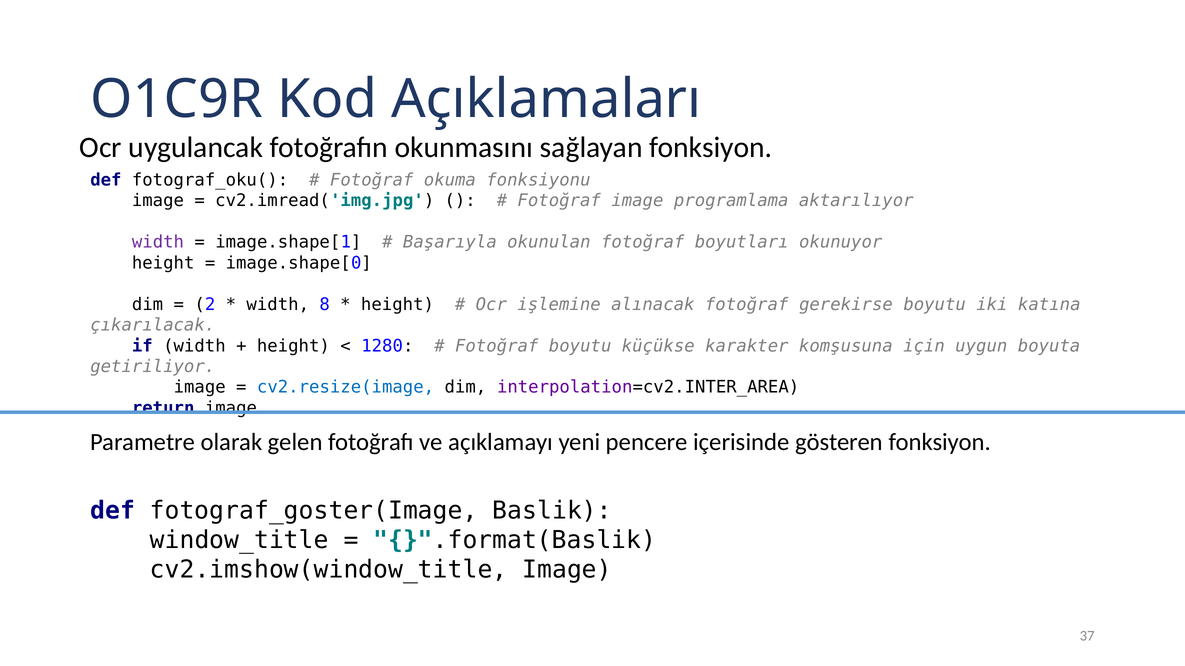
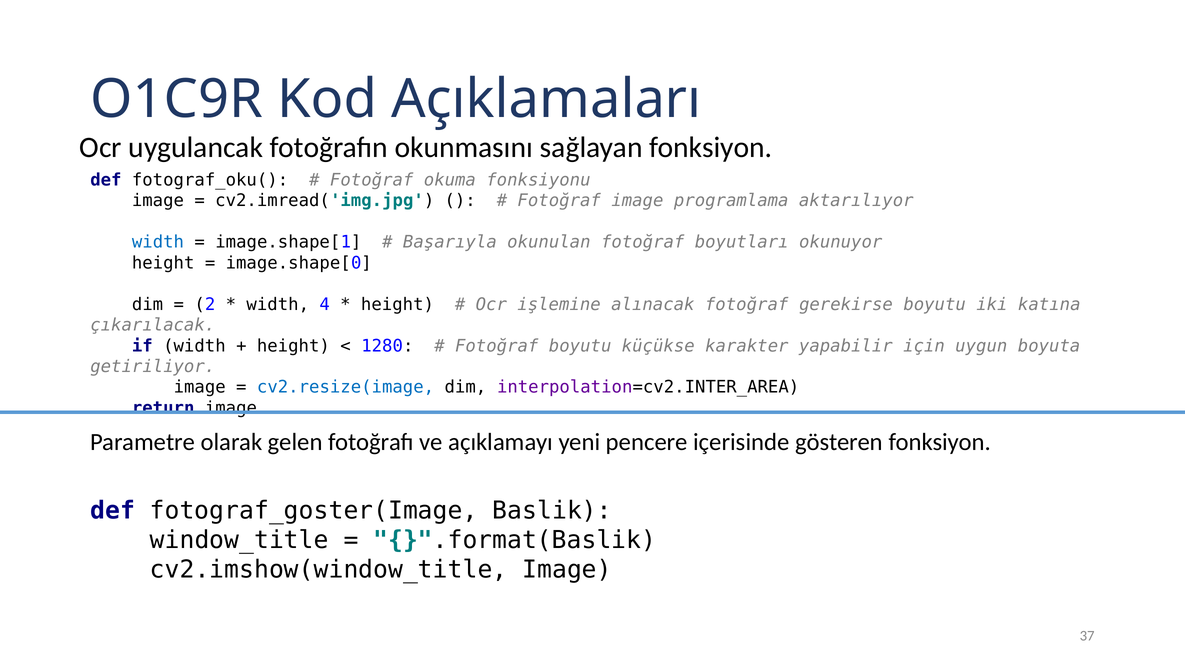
width at (158, 242) colour: purple -> blue
8: 8 -> 4
komşusuna: komşusuna -> yapabilir
